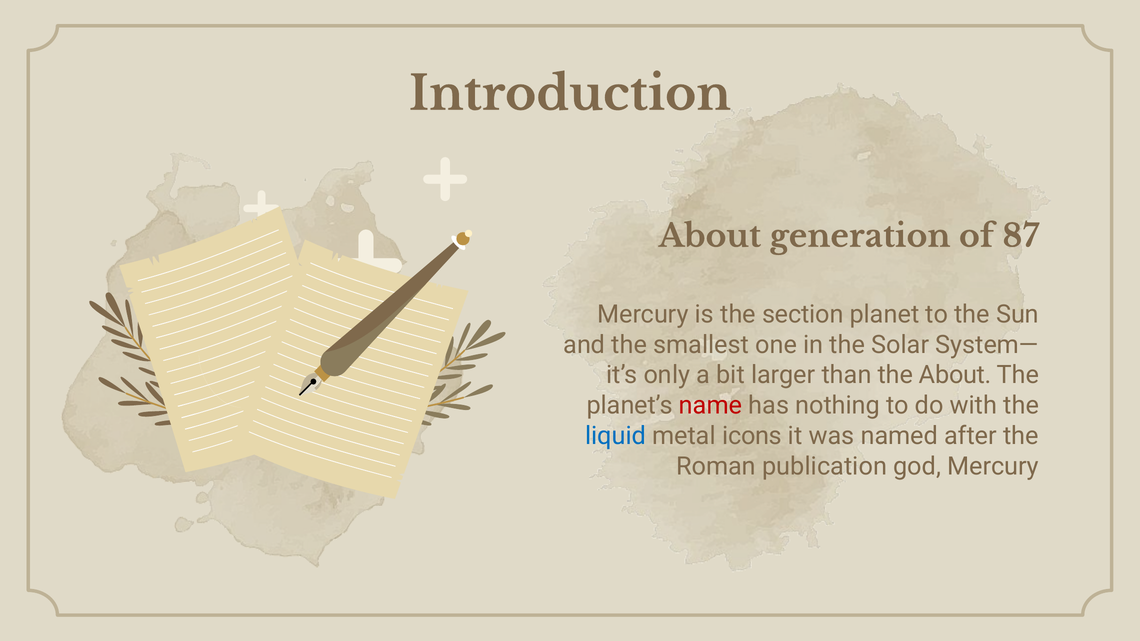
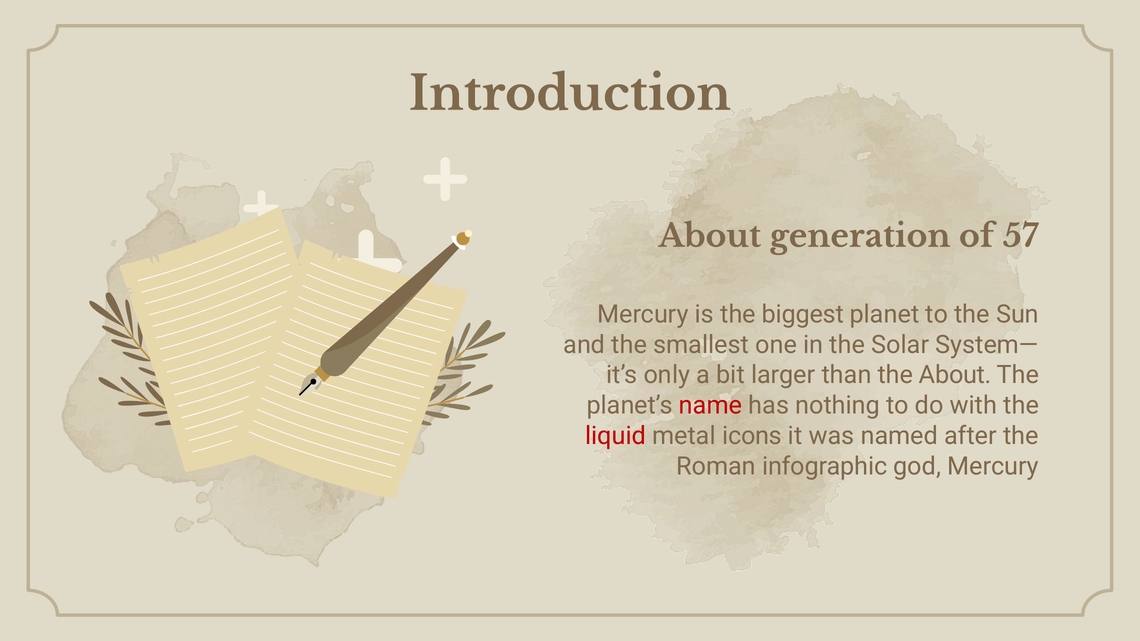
87: 87 -> 57
section: section -> biggest
liquid colour: blue -> red
publication: publication -> infographic
